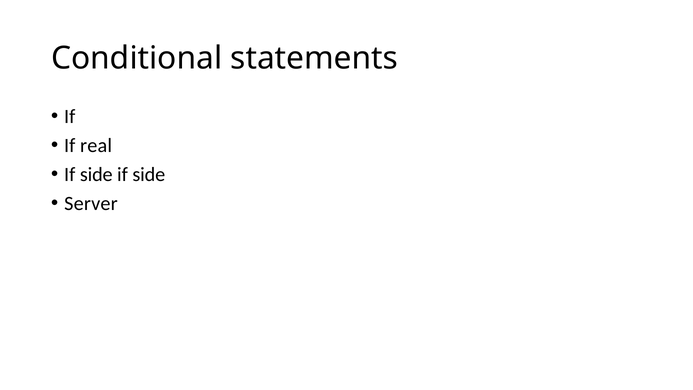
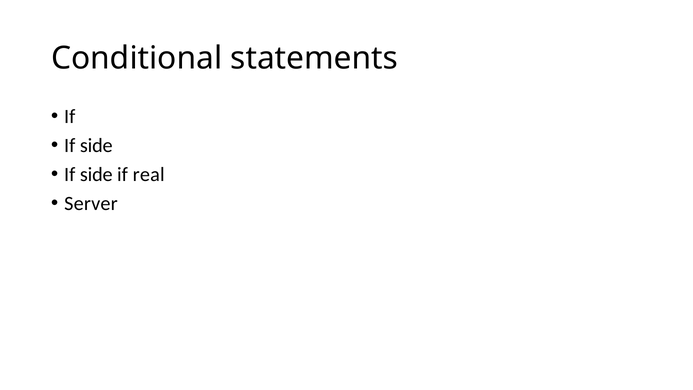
real at (96, 145): real -> side
side at (149, 174): side -> real
